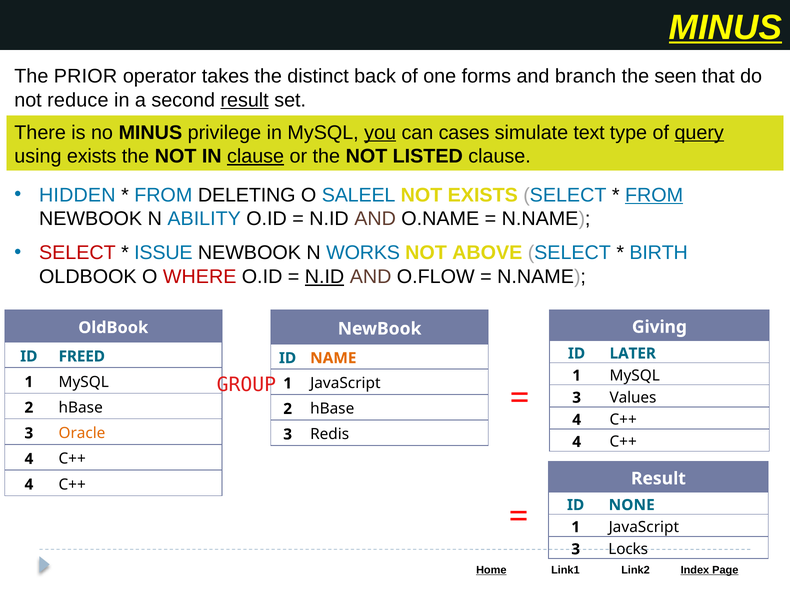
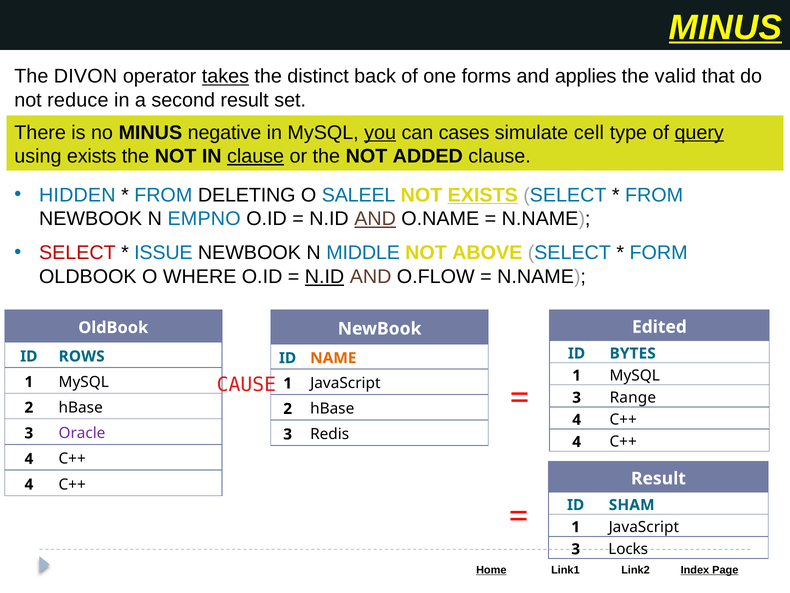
PRIOR: PRIOR -> DIVON
takes underline: none -> present
branch: branch -> applies
seen: seen -> valid
result at (245, 100) underline: present -> none
privilege: privilege -> negative
text: text -> cell
LISTED: LISTED -> ADDED
EXISTS at (483, 195) underline: none -> present
FROM at (654, 195) underline: present -> none
ABILITY: ABILITY -> EMPNO
AND at (375, 219) underline: none -> present
WORKS: WORKS -> MIDDLE
BIRTH: BIRTH -> FORM
WHERE colour: red -> black
Giving: Giving -> Edited
LATER: LATER -> BYTES
FREED: FREED -> ROWS
GROUP: GROUP -> CAUSE
Values: Values -> Range
Oracle colour: orange -> purple
NONE: NONE -> SHAM
